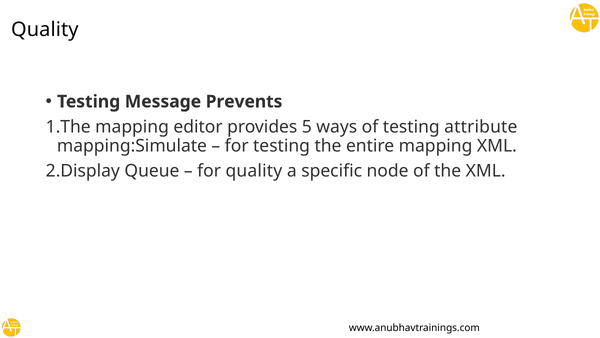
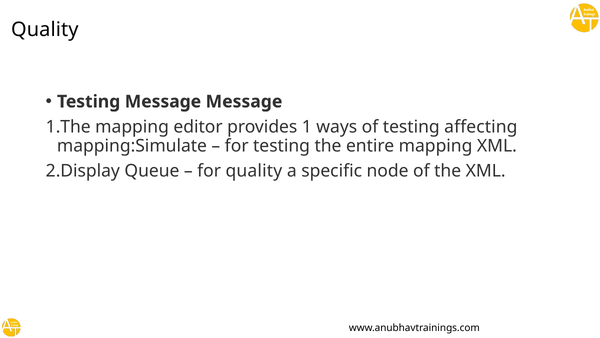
Message Prevents: Prevents -> Message
5: 5 -> 1
attribute: attribute -> affecting
